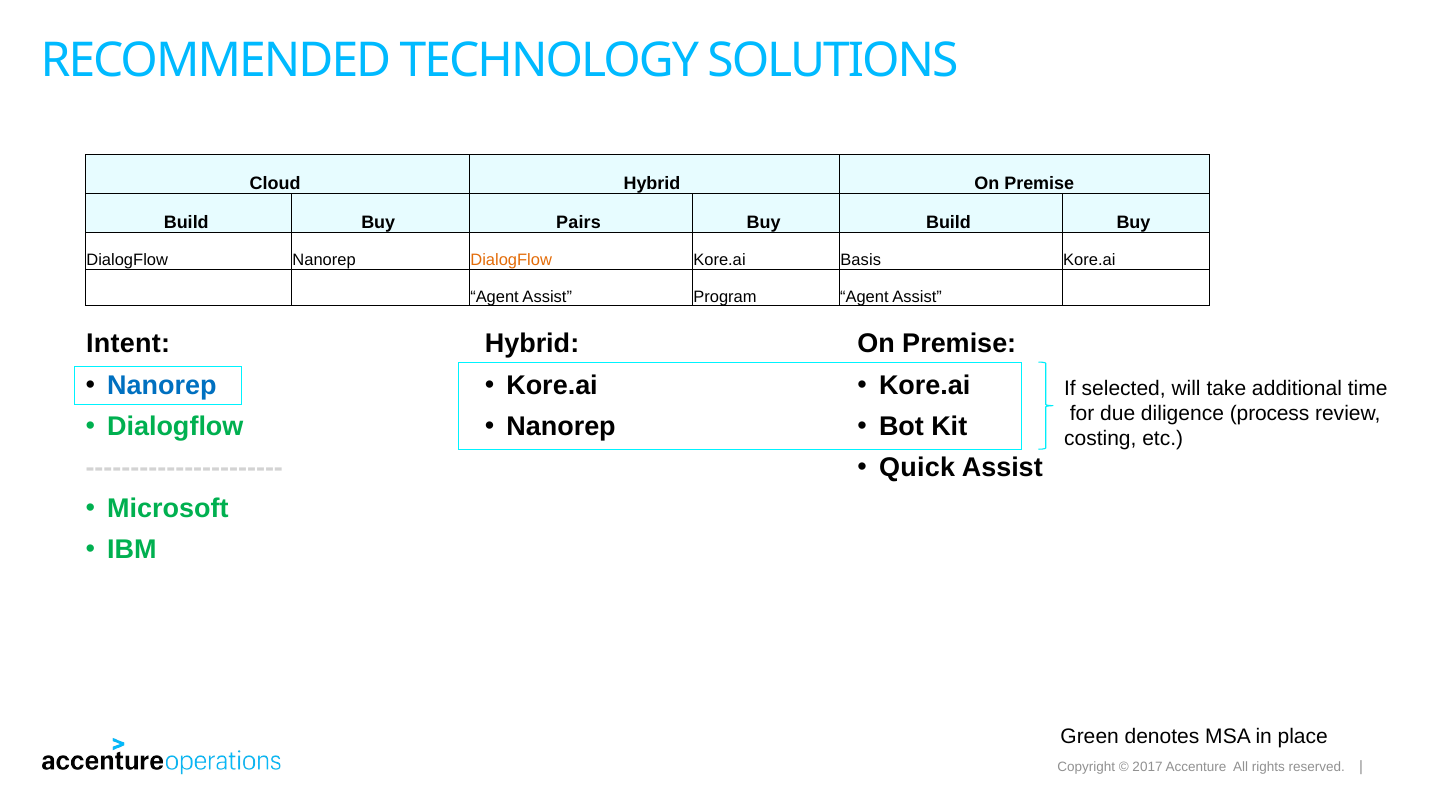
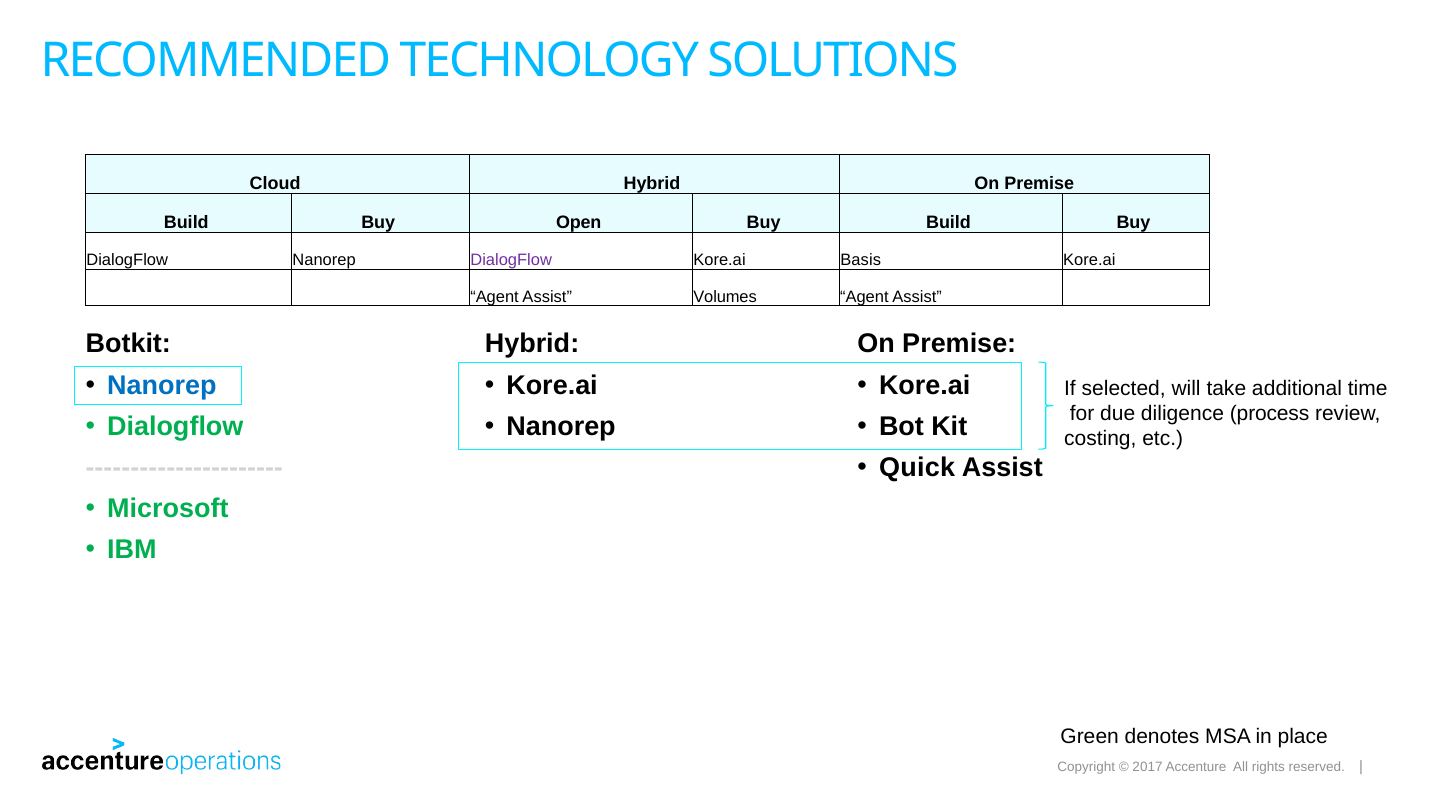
Pairs: Pairs -> Open
DialogFlow at (511, 260) colour: orange -> purple
Program: Program -> Volumes
Intent: Intent -> Botkit
